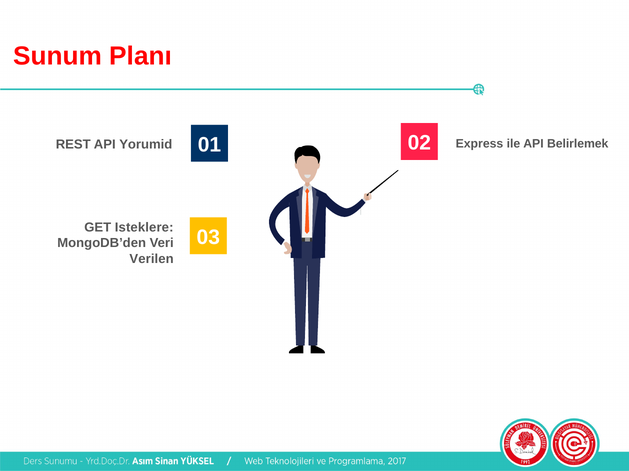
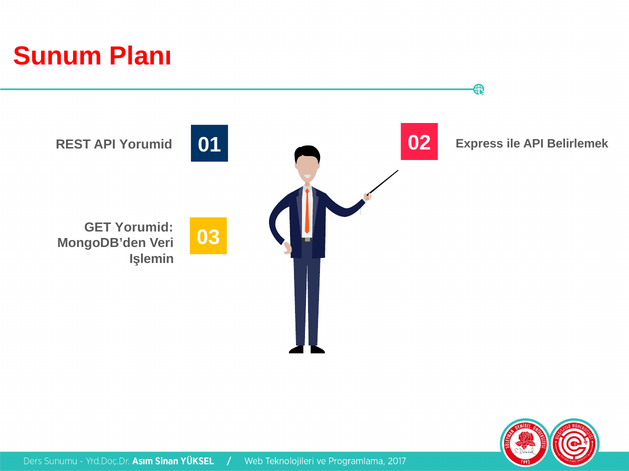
GET Isteklere: Isteklere -> Yorumid
Verilen: Verilen -> Işlemin
